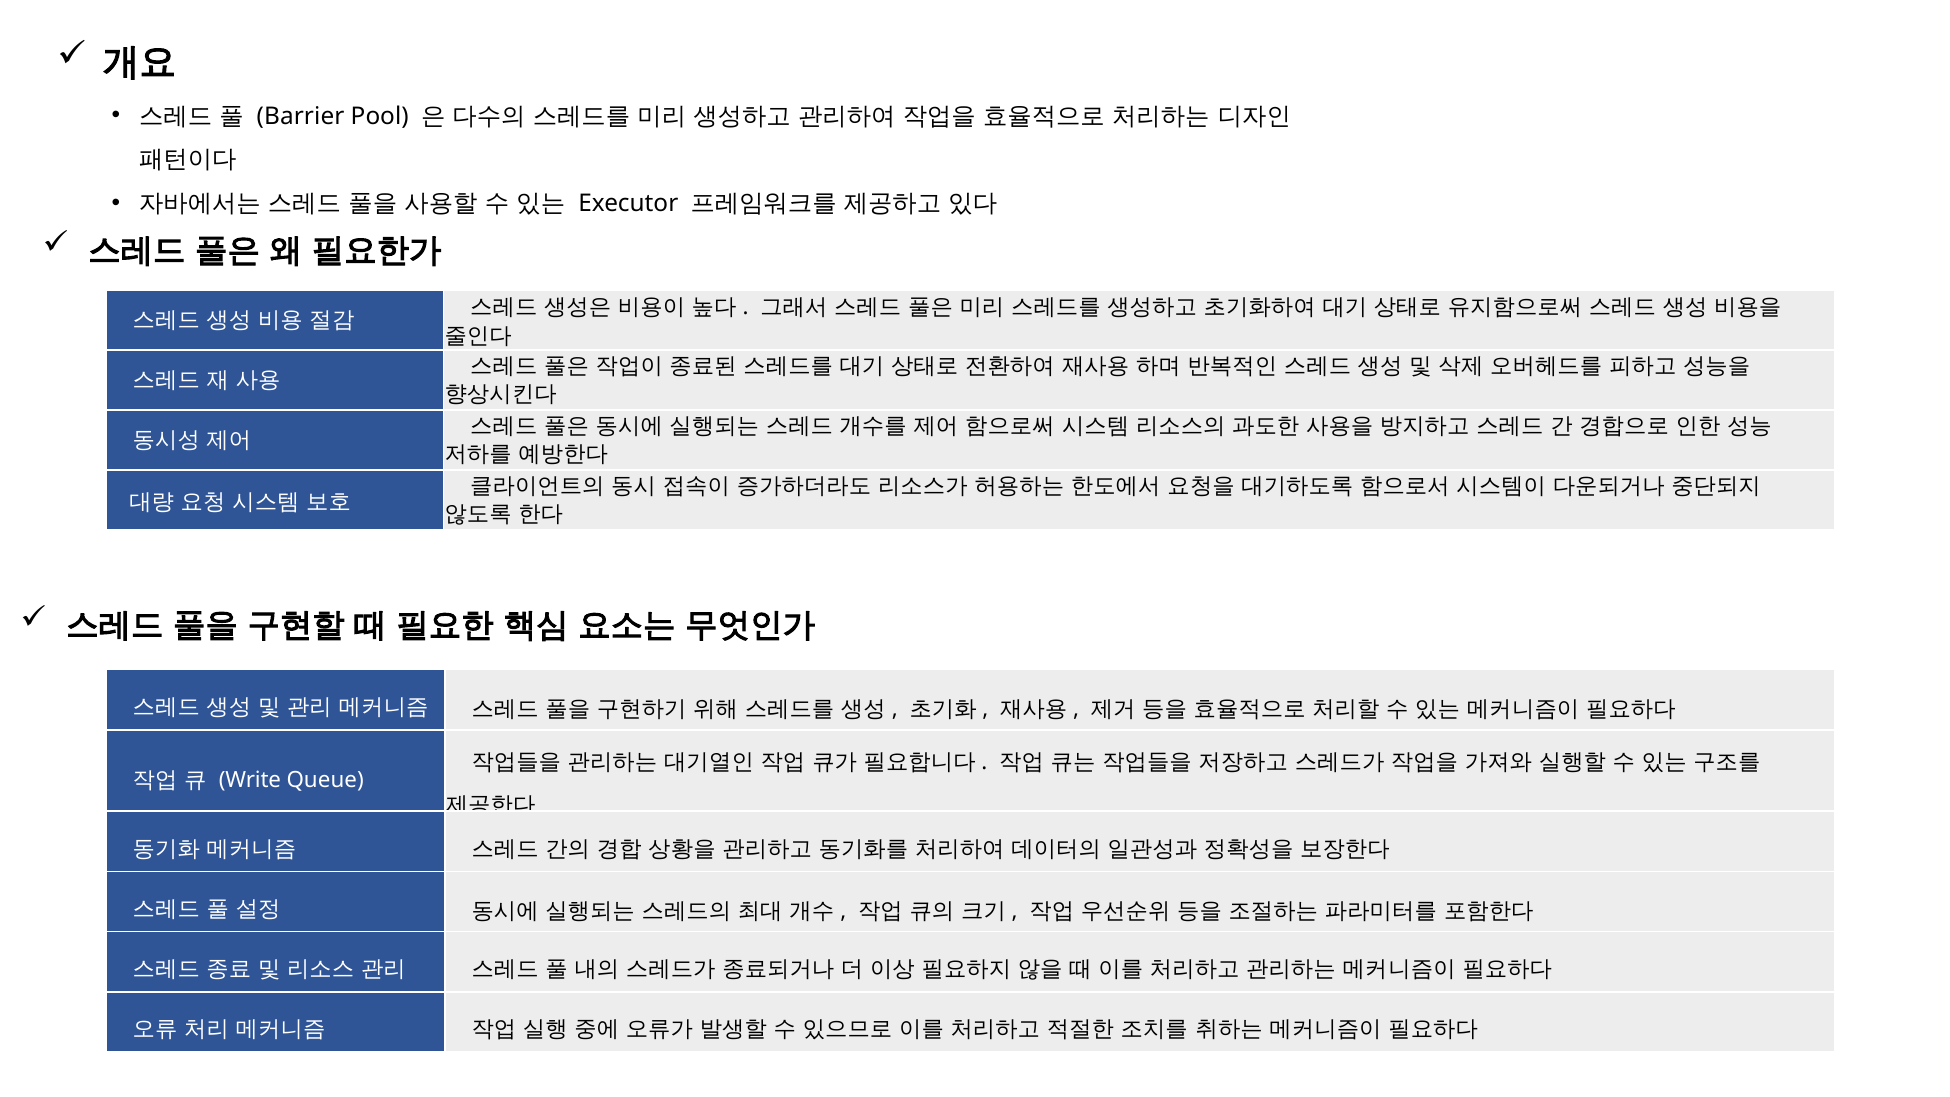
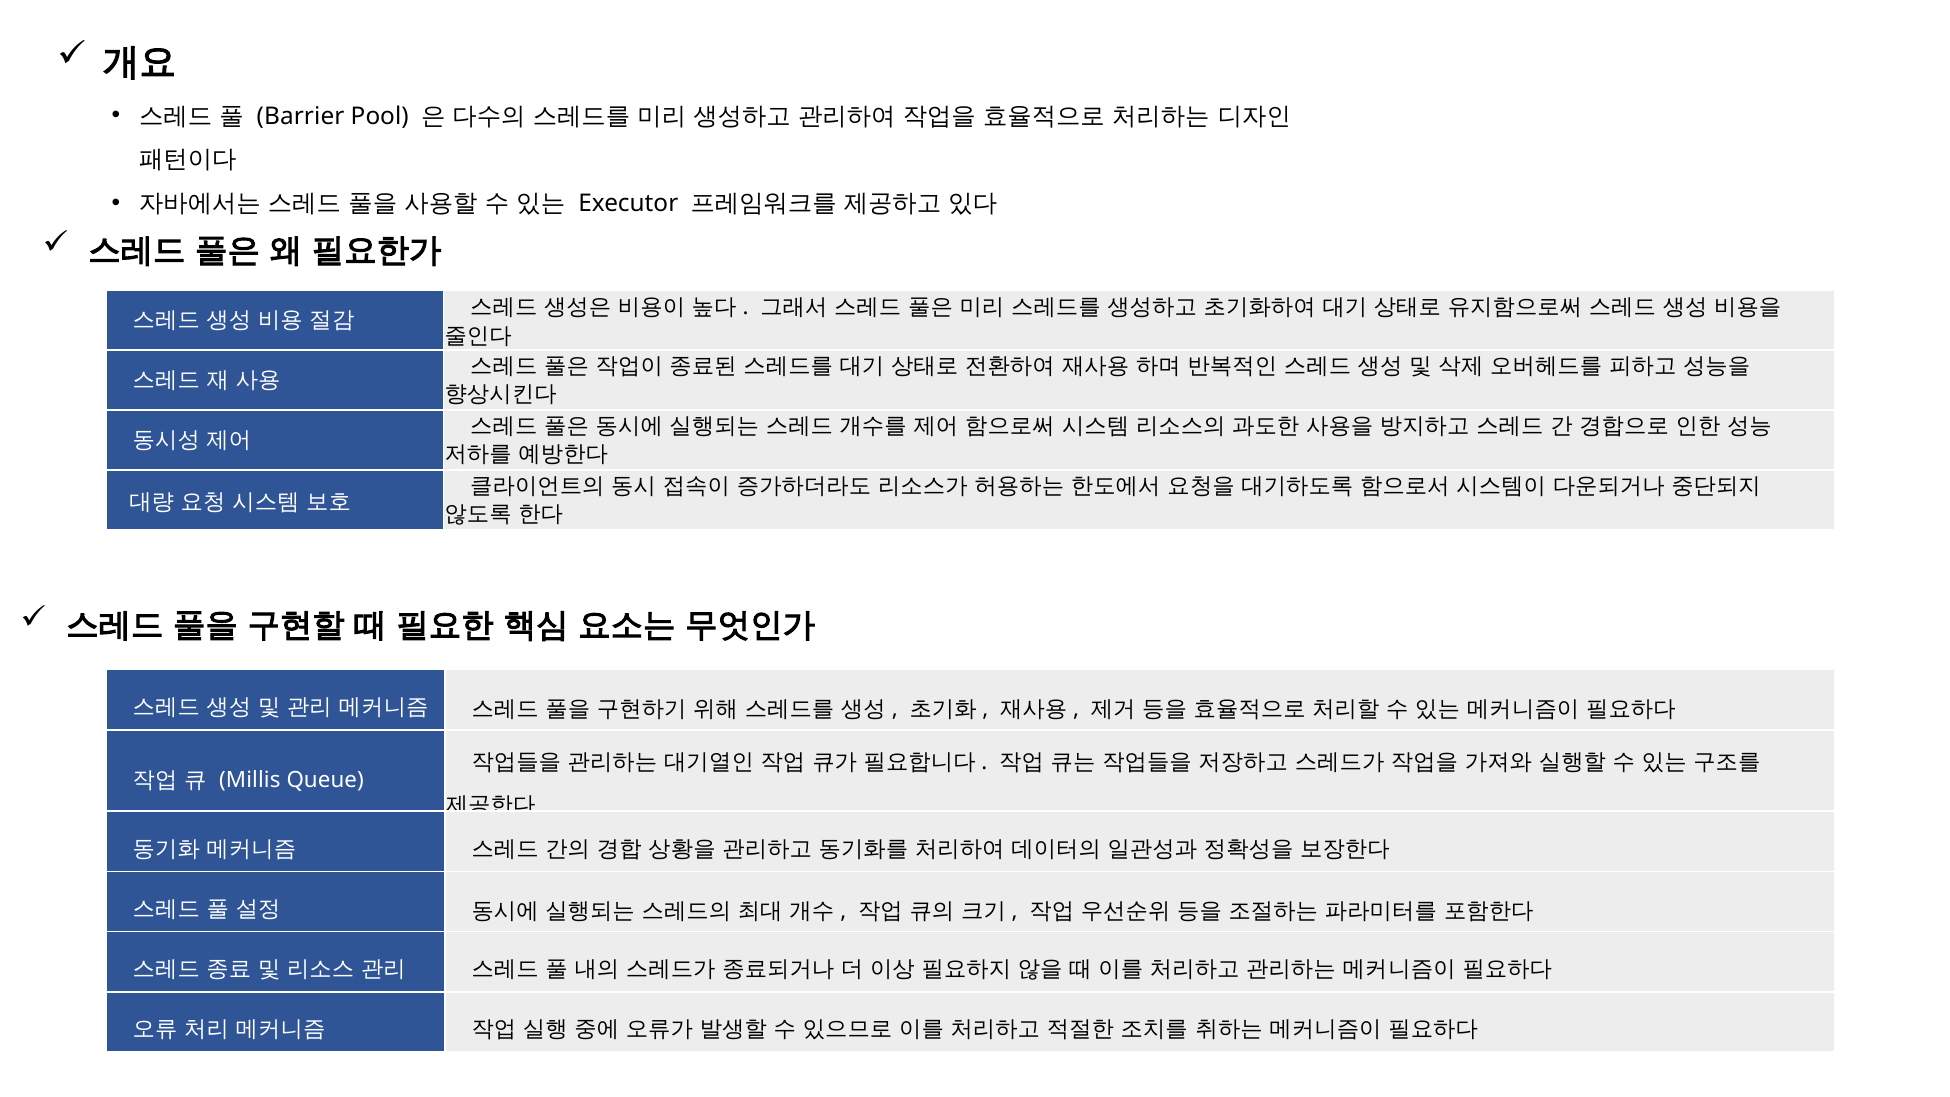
Write: Write -> Millis
